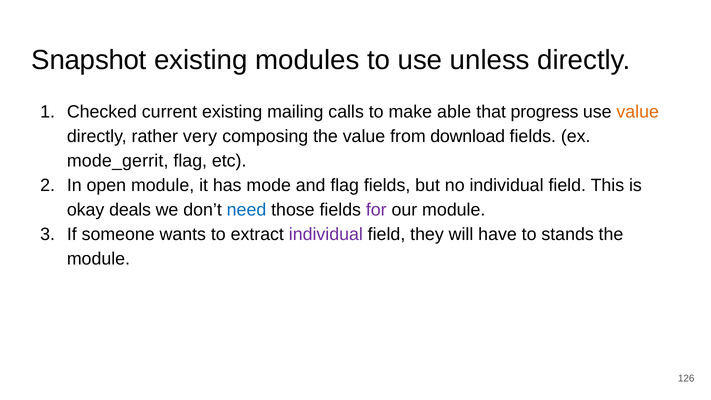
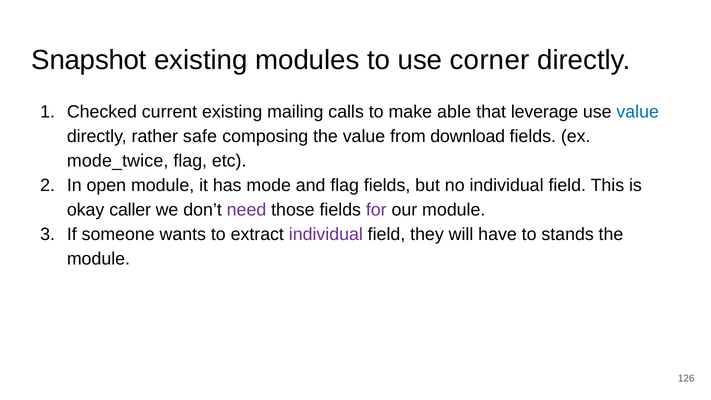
unless: unless -> corner
progress: progress -> leverage
value at (638, 112) colour: orange -> blue
very: very -> safe
mode_gerrit: mode_gerrit -> mode_twice
deals: deals -> caller
need colour: blue -> purple
